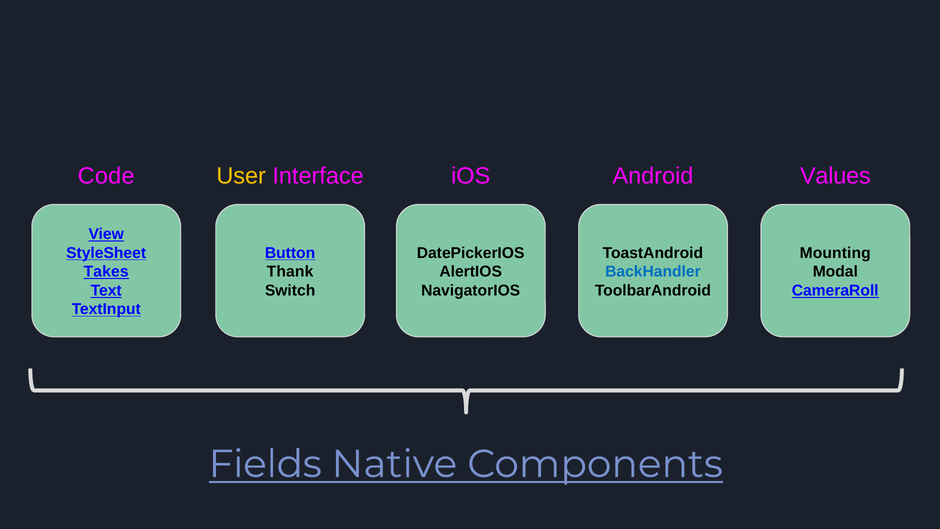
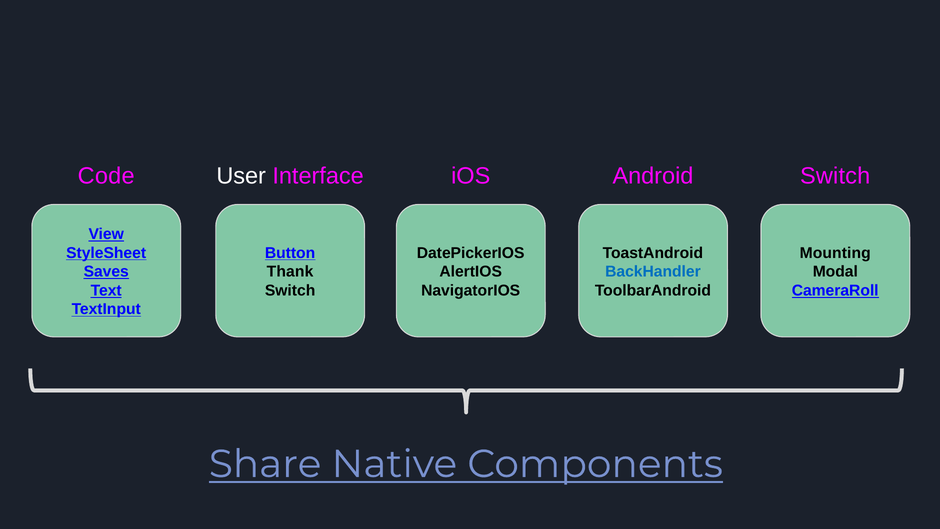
User colour: yellow -> white
Interface Values: Values -> Switch
Takes: Takes -> Saves
Fields: Fields -> Share
